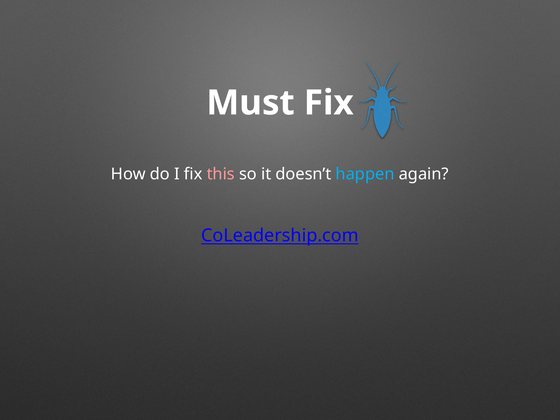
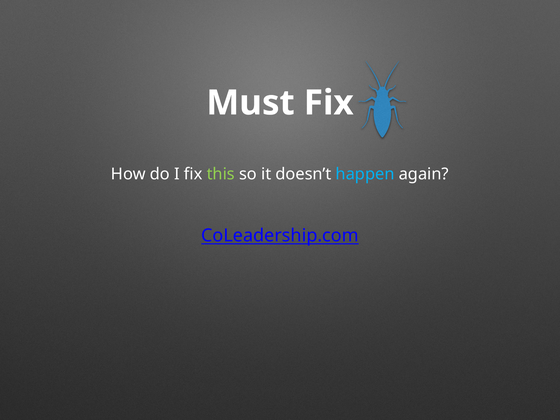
this colour: pink -> light green
